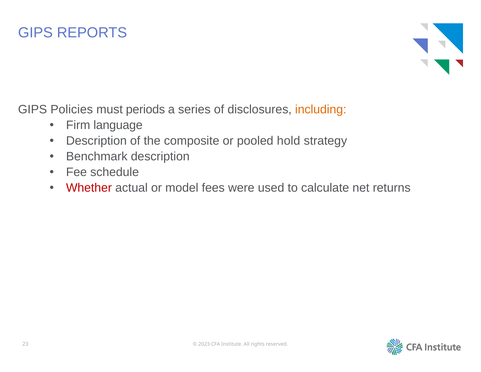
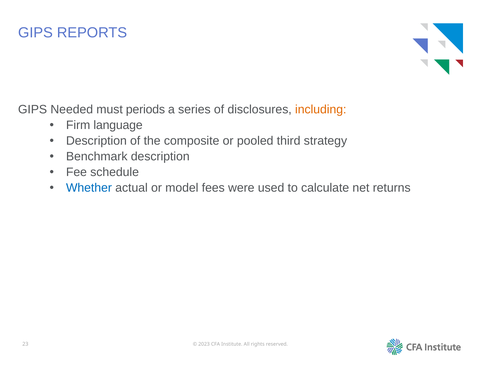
Policies: Policies -> Needed
hold: hold -> third
Whether colour: red -> blue
